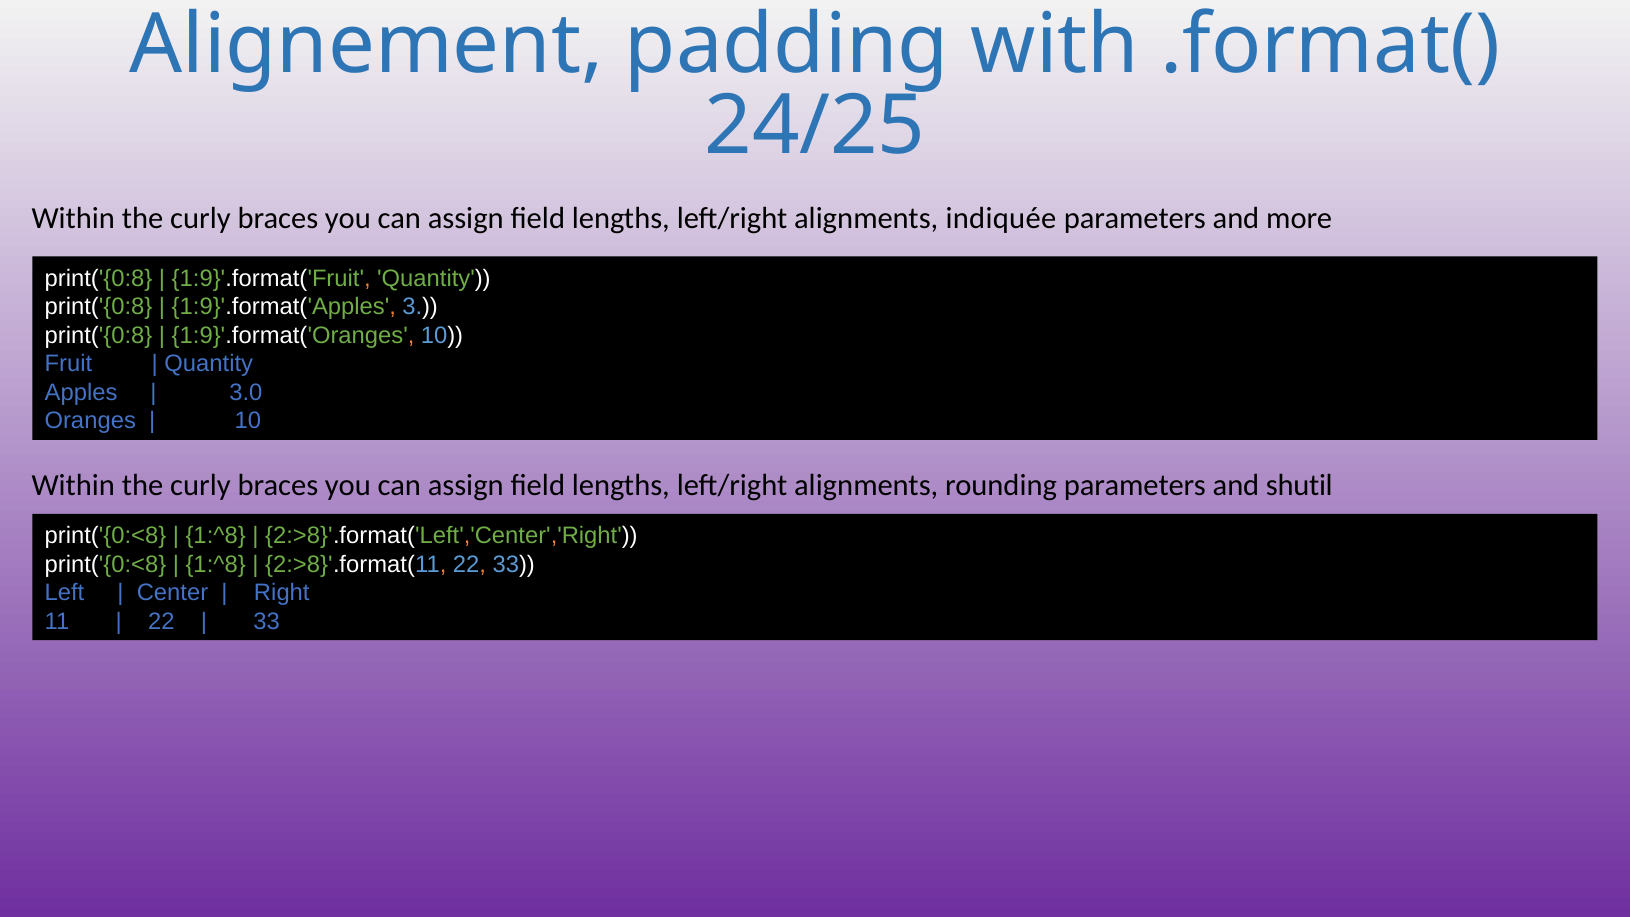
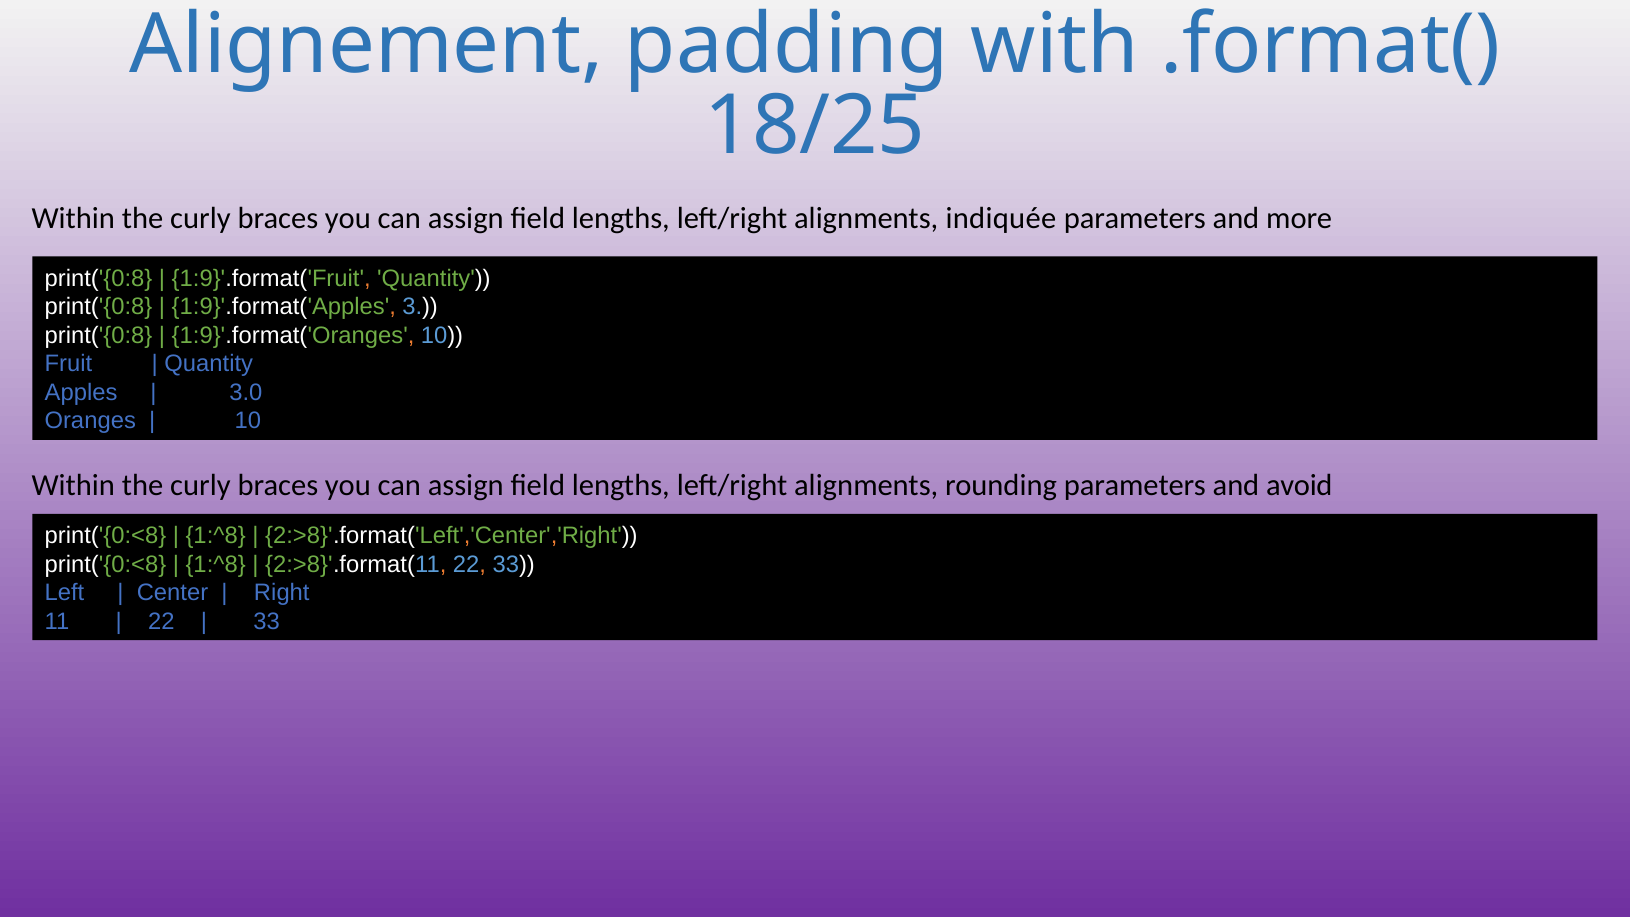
24/25: 24/25 -> 18/25
shutil: shutil -> avoid
